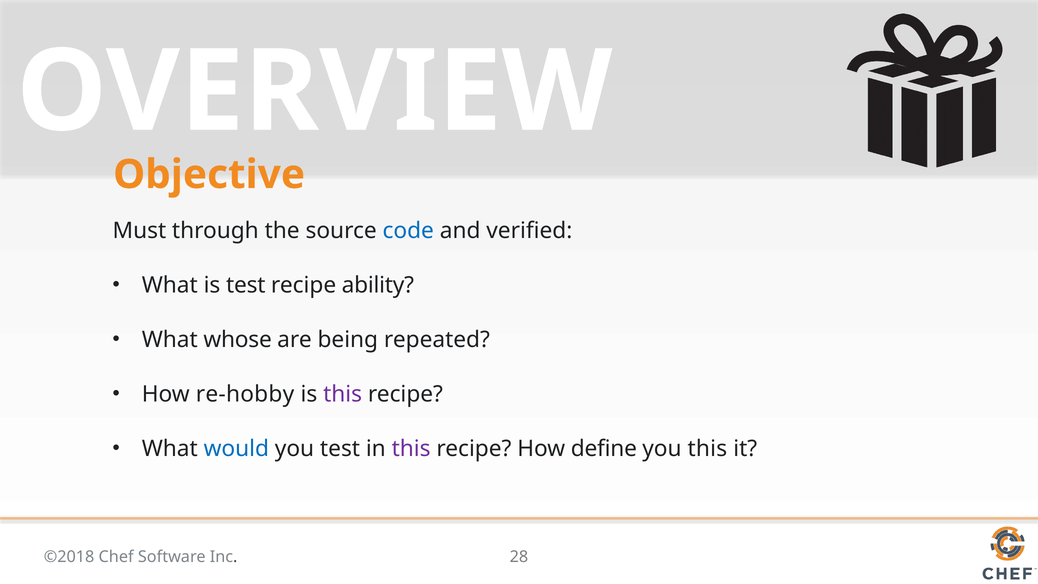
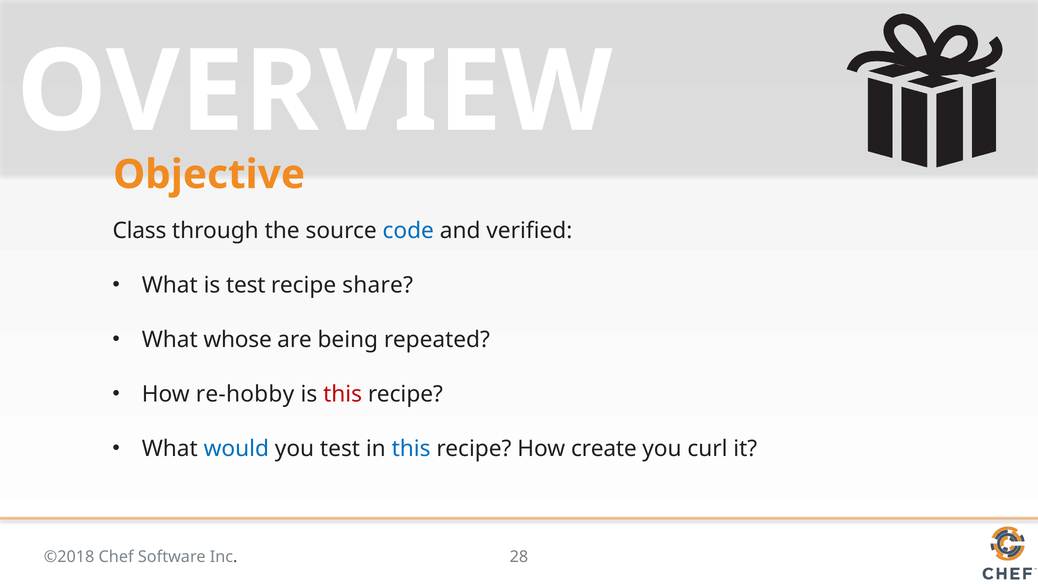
Must: Must -> Class
ability: ability -> share
this at (343, 394) colour: purple -> red
this at (411, 449) colour: purple -> blue
define: define -> create
you this: this -> curl
